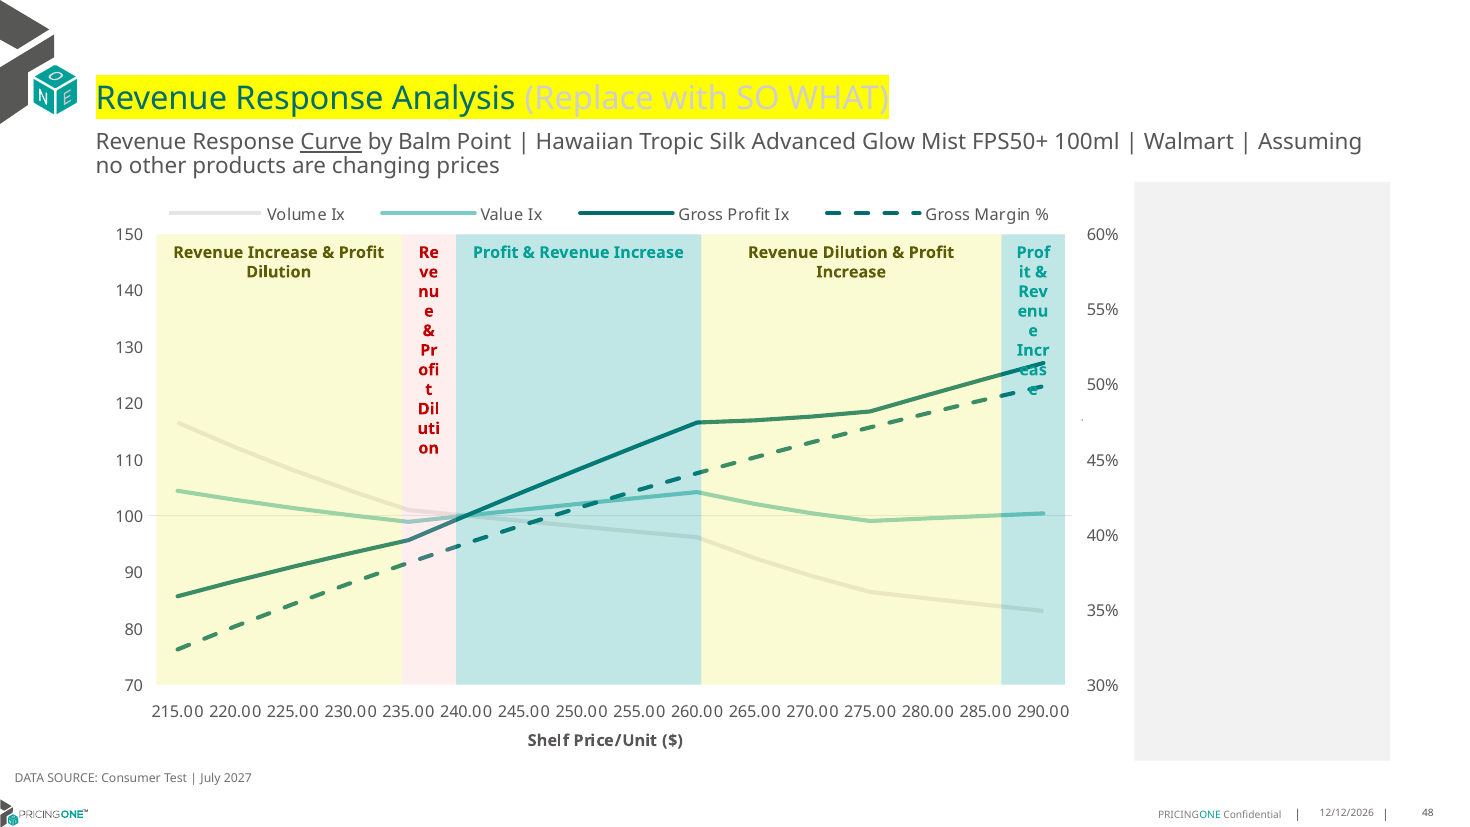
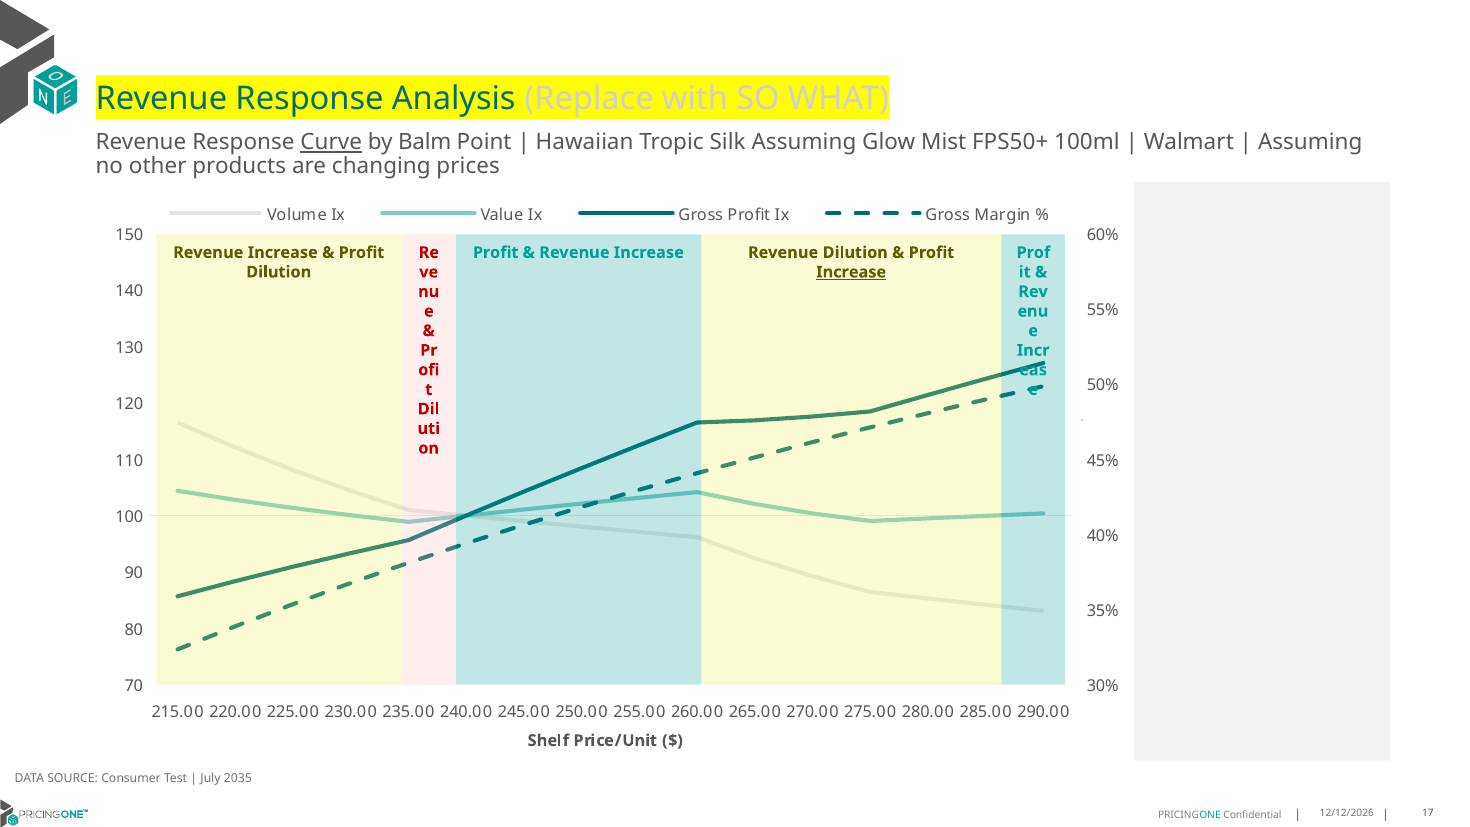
Silk Advanced: Advanced -> Assuming
Increase at (851, 272) underline: none -> present
2027: 2027 -> 2035
48: 48 -> 17
